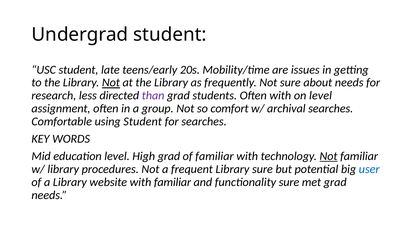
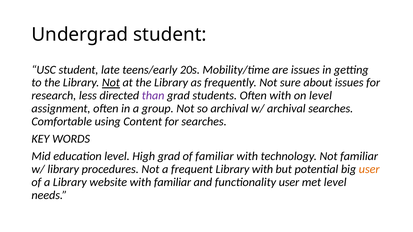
about needs: needs -> issues
so comfort: comfort -> archival
using Student: Student -> Content
Not at (329, 156) underline: present -> none
Library sure: sure -> with
user at (369, 169) colour: blue -> orange
functionality sure: sure -> user
met grad: grad -> level
